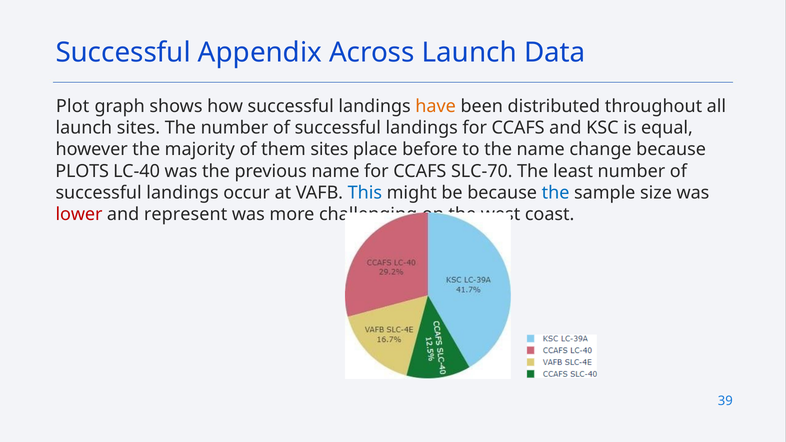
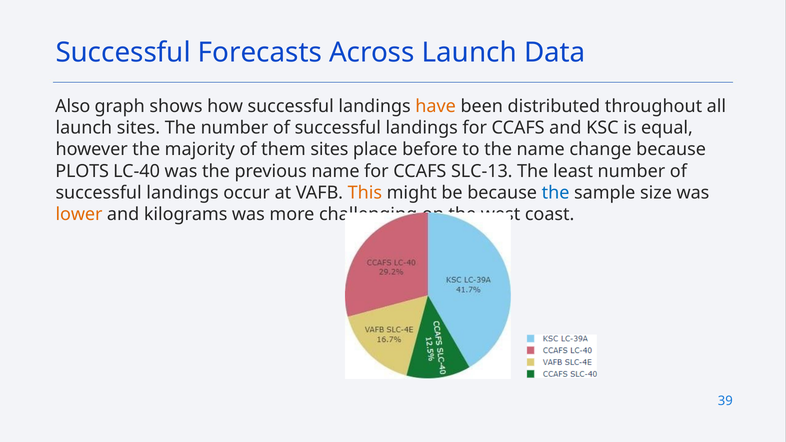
Appendix: Appendix -> Forecasts
Plot: Plot -> Also
SLC-70: SLC-70 -> SLC-13
This colour: blue -> orange
lower colour: red -> orange
represent: represent -> kilograms
